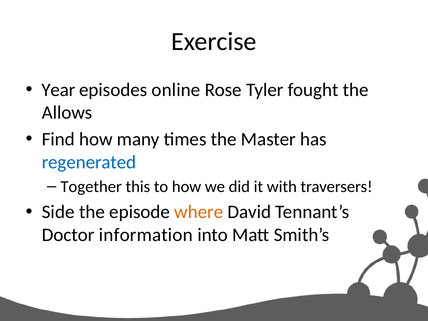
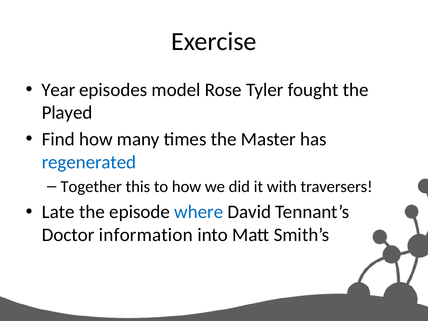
online: online -> model
Allows: Allows -> Played
Side: Side -> Late
where colour: orange -> blue
